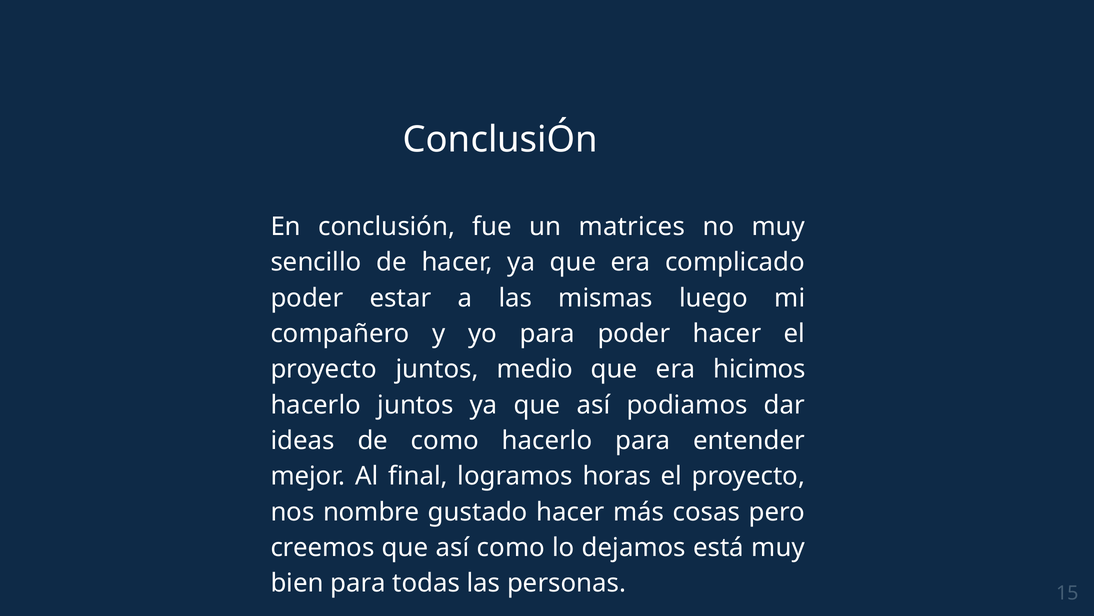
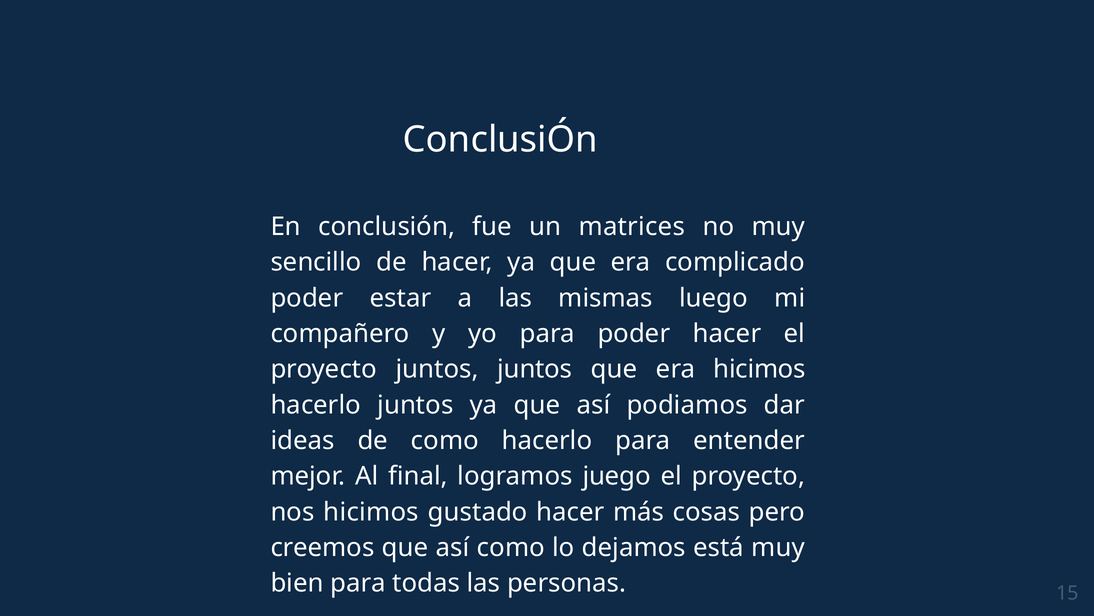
juntos medio: medio -> juntos
horas: horas -> juego
nos nombre: nombre -> hicimos
